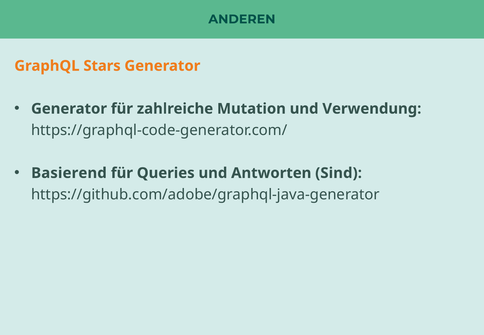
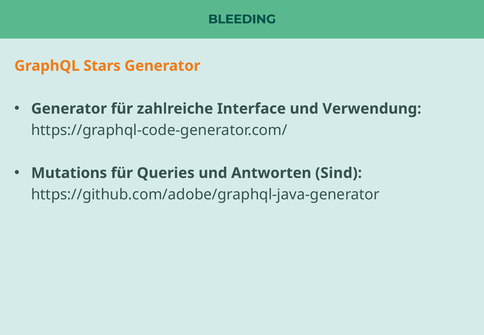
ANDEREN: ANDEREN -> BLEEDING
Mutation: Mutation -> Interface
Basierend: Basierend -> Mutations
